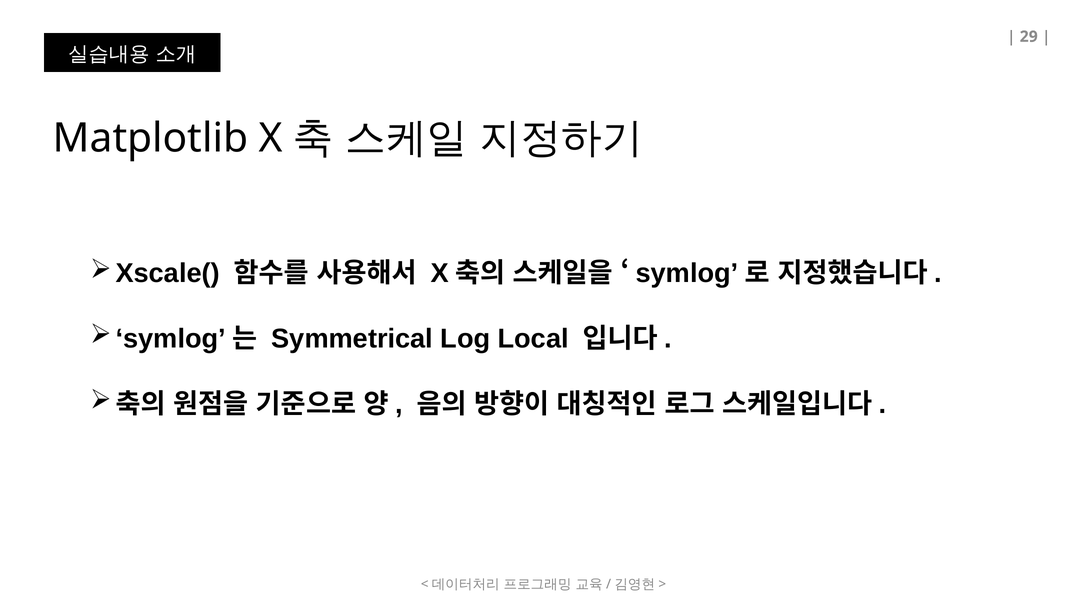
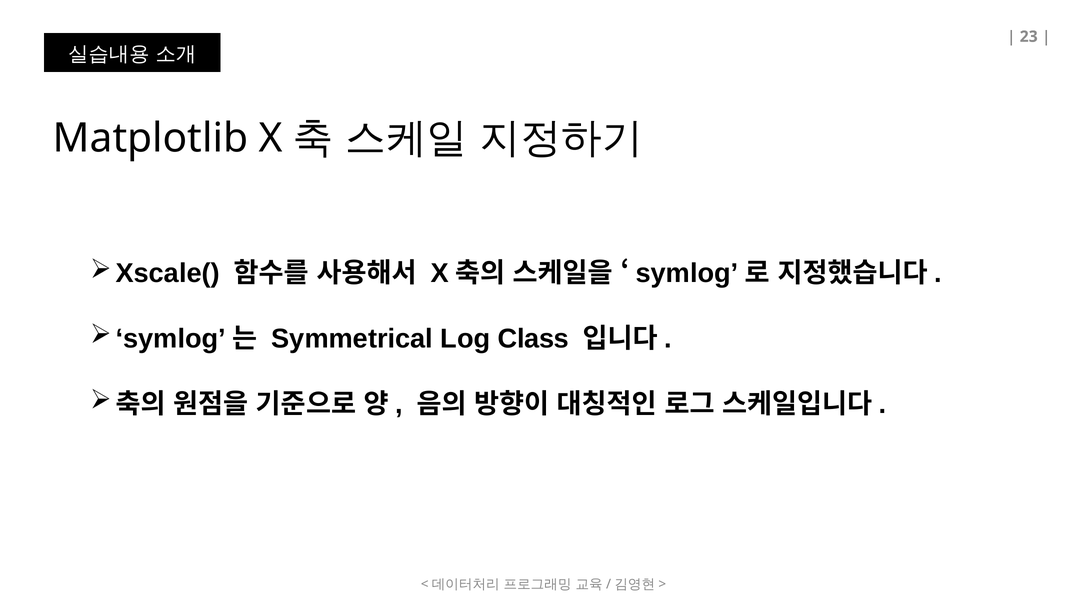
29: 29 -> 23
Local: Local -> Class
